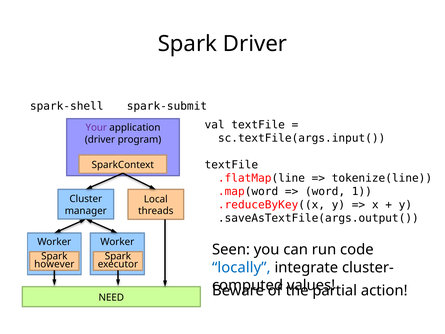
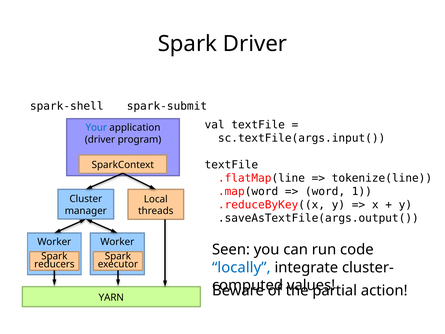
Your colour: purple -> blue
however: however -> reducers
NEED: NEED -> YARN
